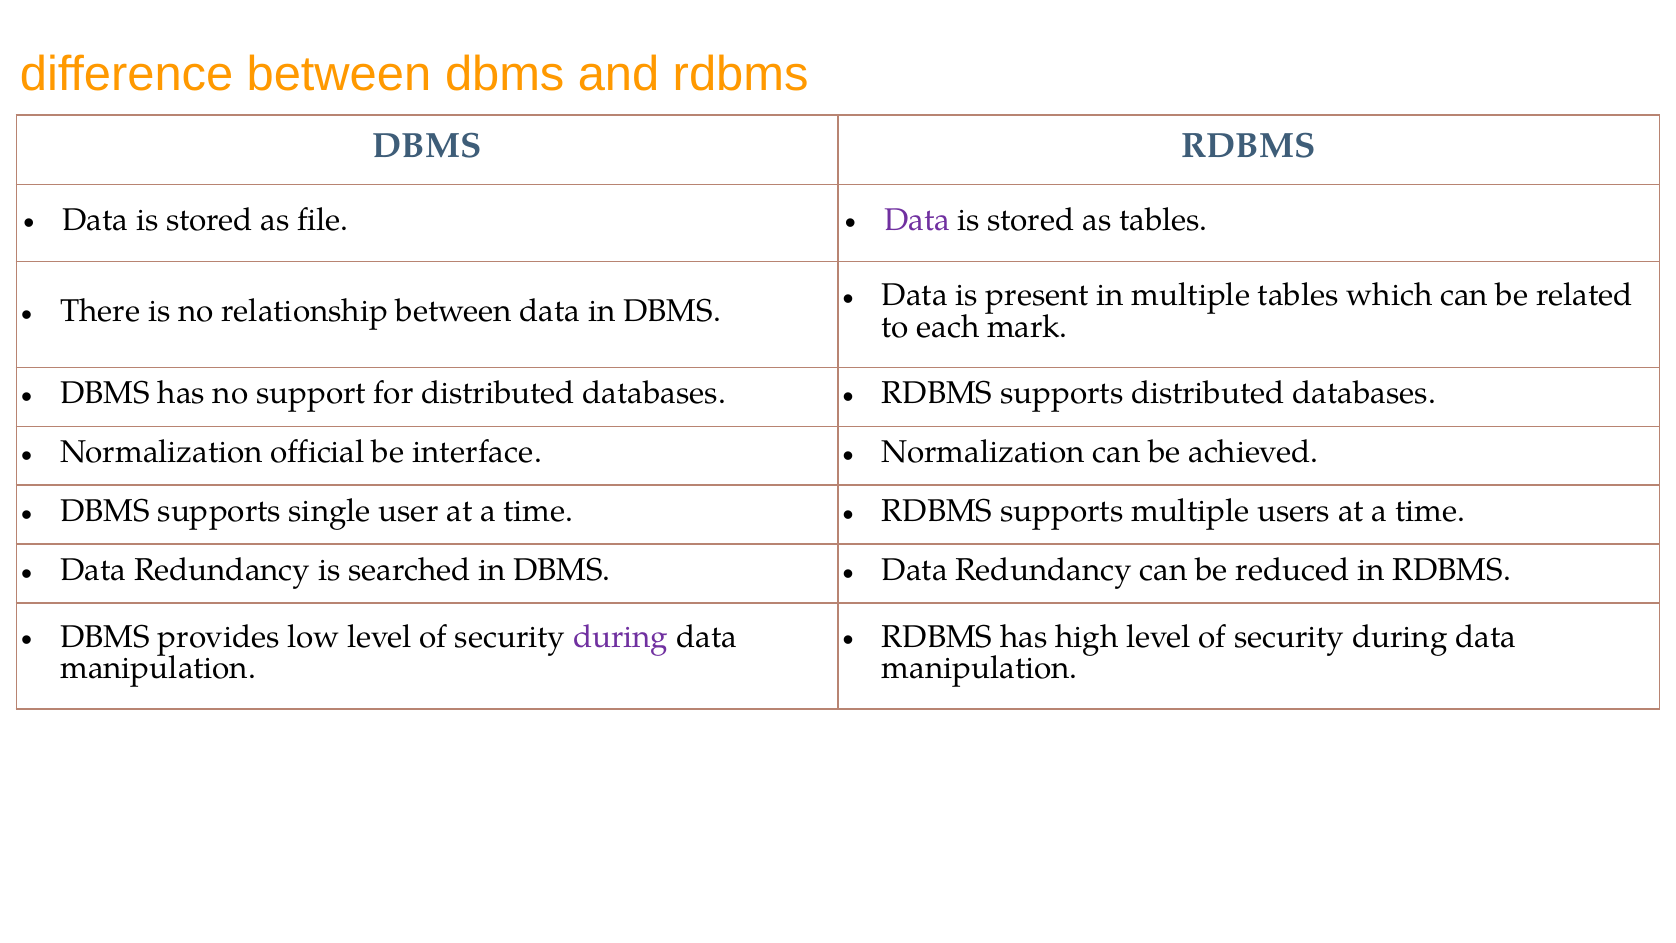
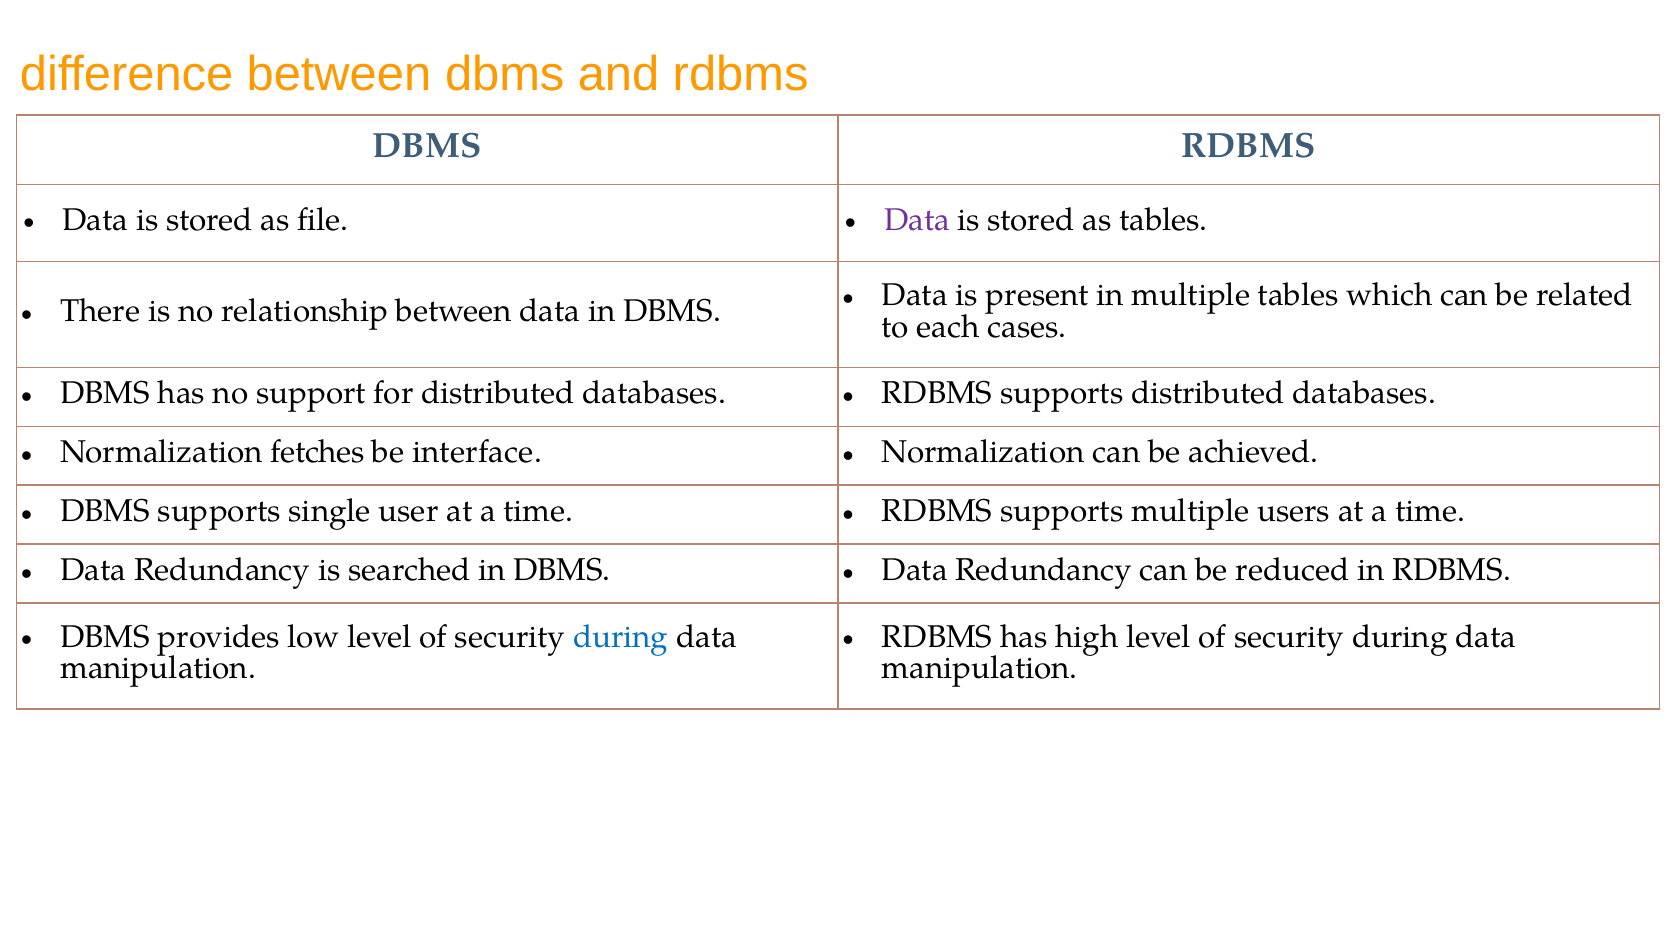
mark: mark -> cases
official: official -> fetches
during at (621, 637) colour: purple -> blue
